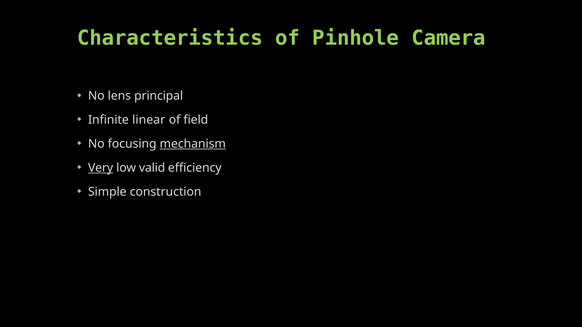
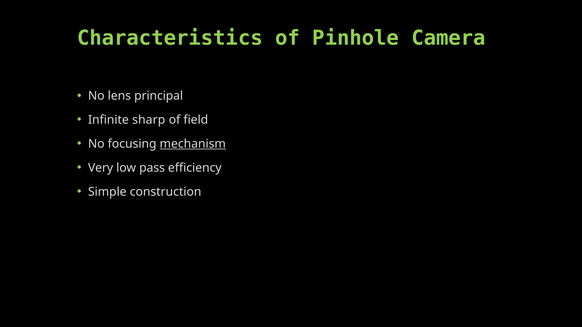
linear: linear -> sharp
Very underline: present -> none
valid: valid -> pass
